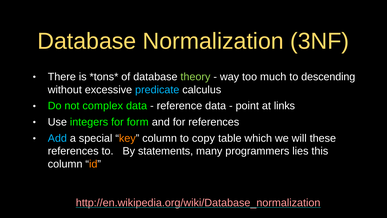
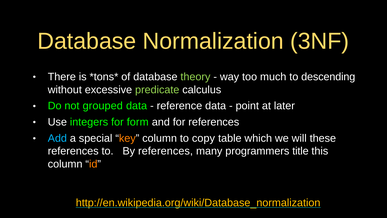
predicate colour: light blue -> light green
complex: complex -> grouped
links: links -> later
By statements: statements -> references
lies: lies -> title
http://en.wikipedia.org/wiki/Database_normalization colour: pink -> yellow
